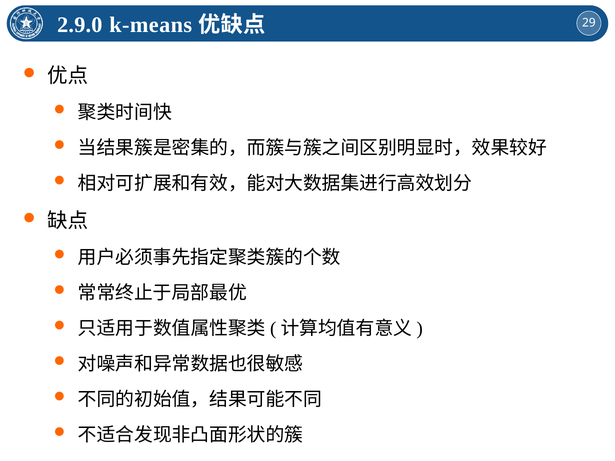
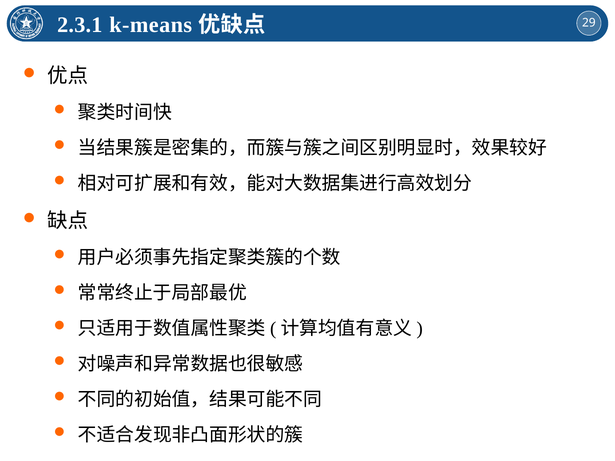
2.9.0: 2.9.0 -> 2.3.1
